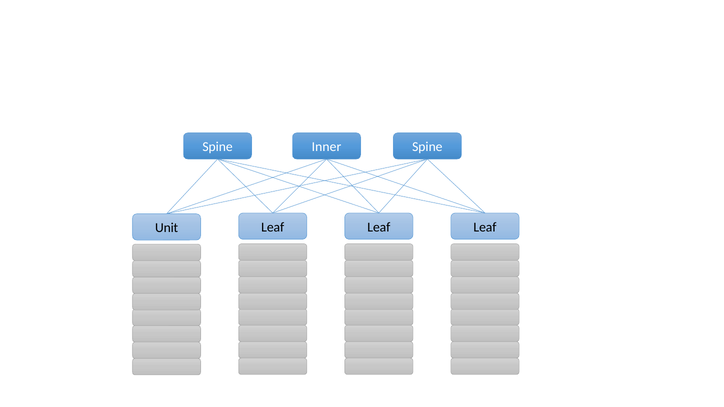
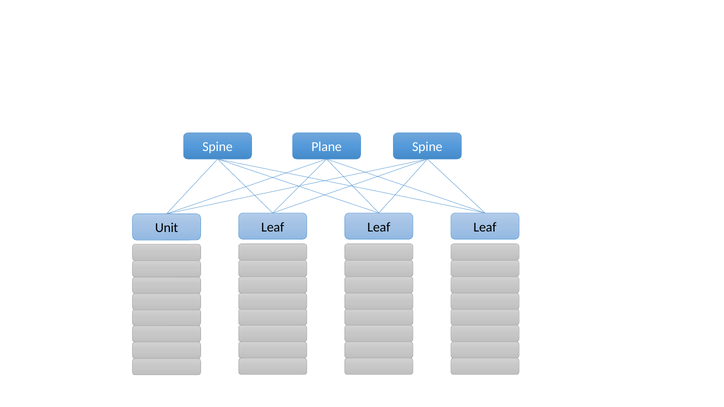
Inner: Inner -> Plane
